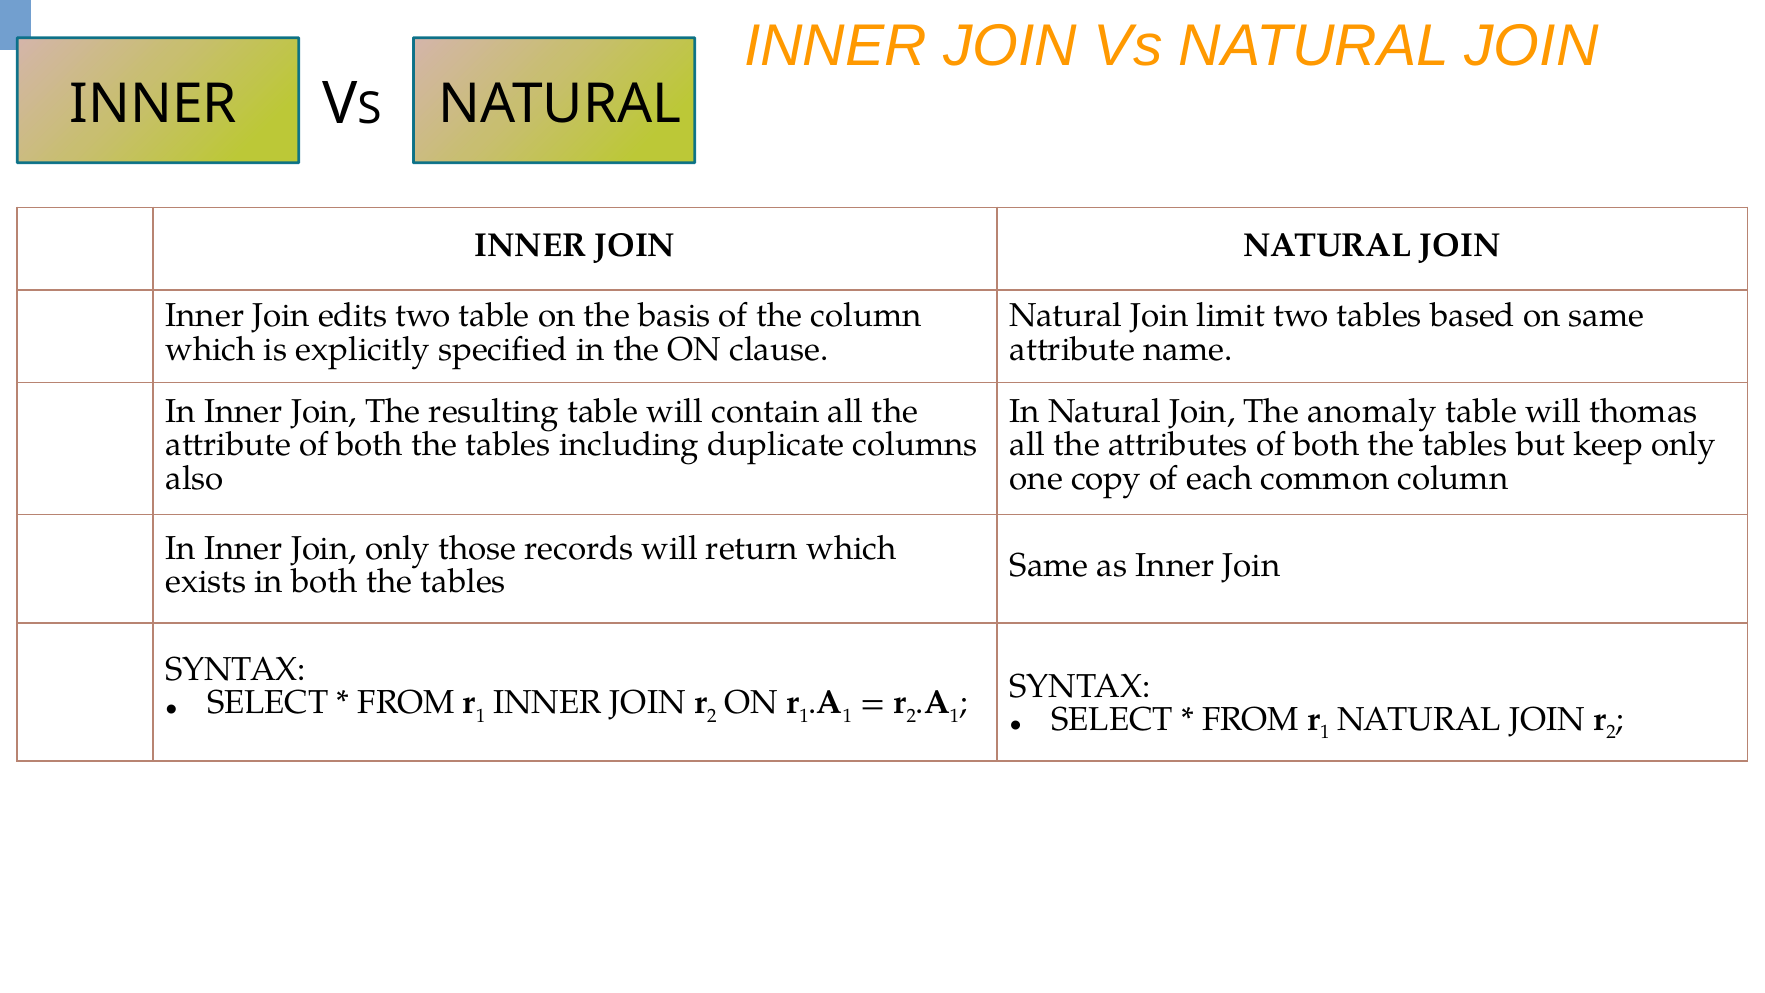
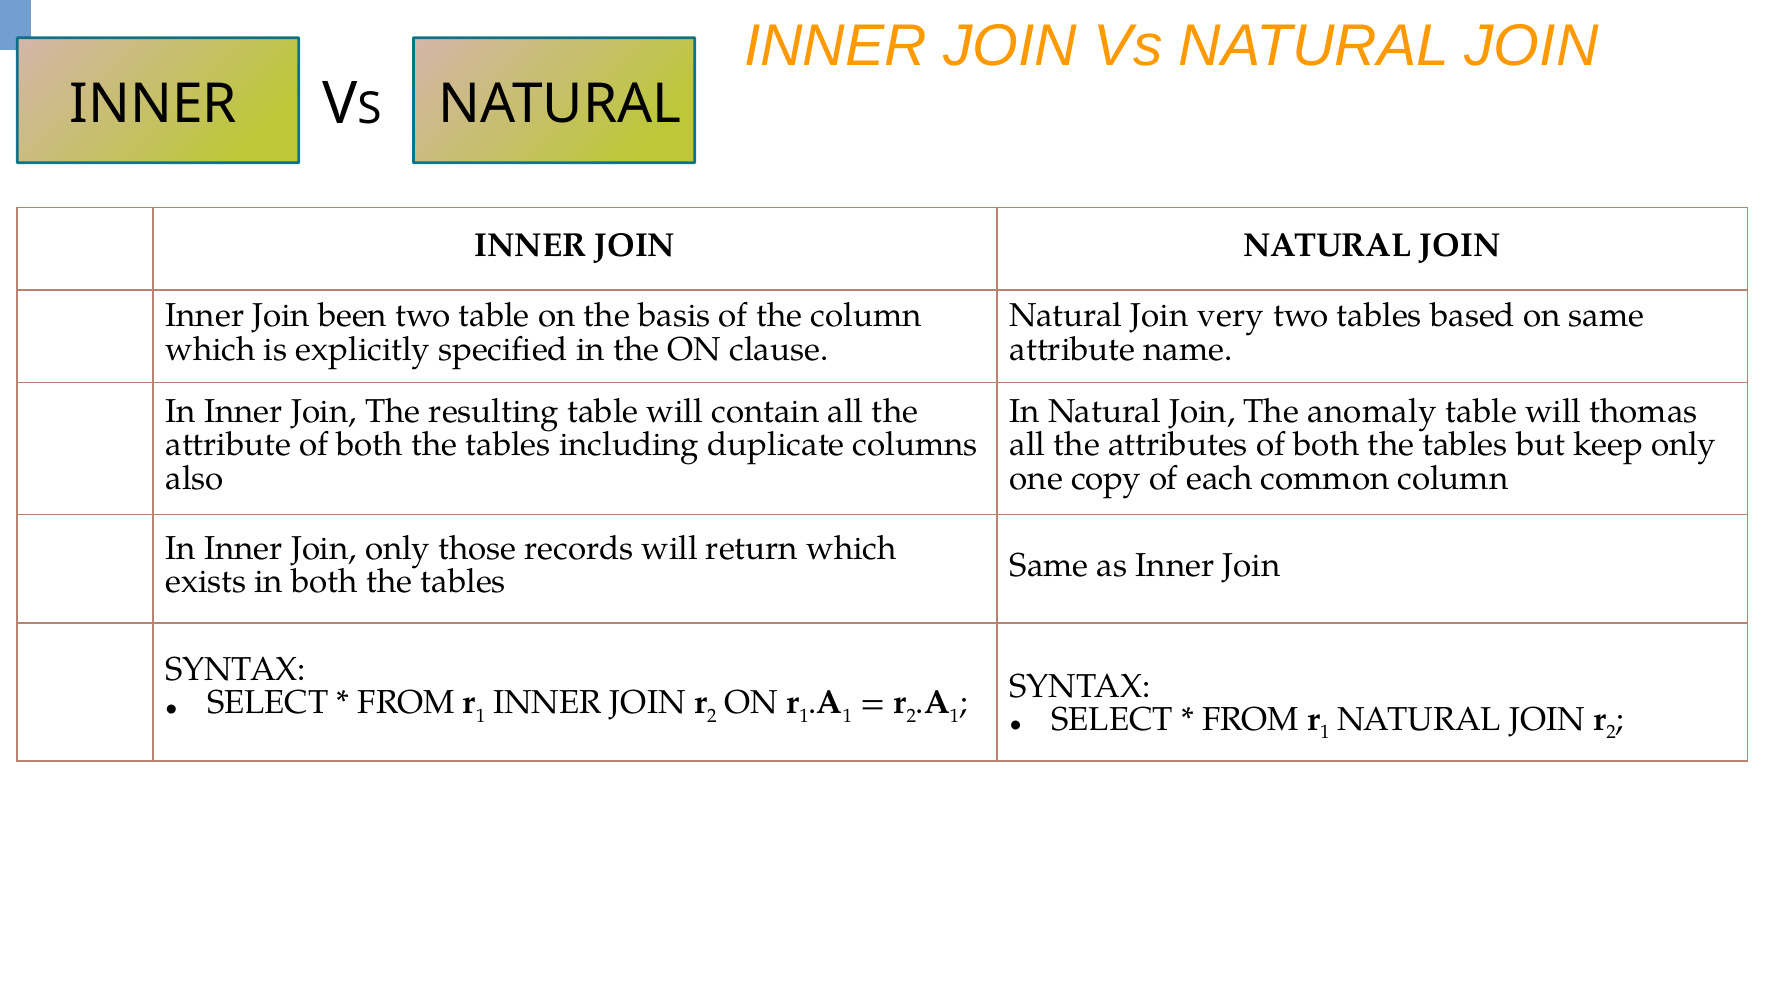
edits: edits -> been
limit: limit -> very
